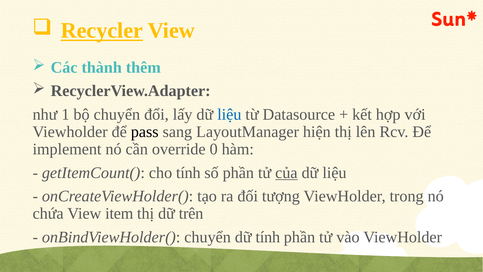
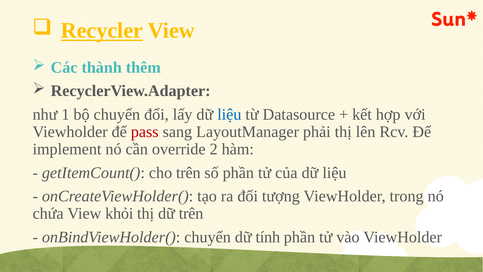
pass colour: black -> red
hiện: hiện -> phải
0: 0 -> 2
cho tính: tính -> trên
của underline: present -> none
item: item -> khỏi
